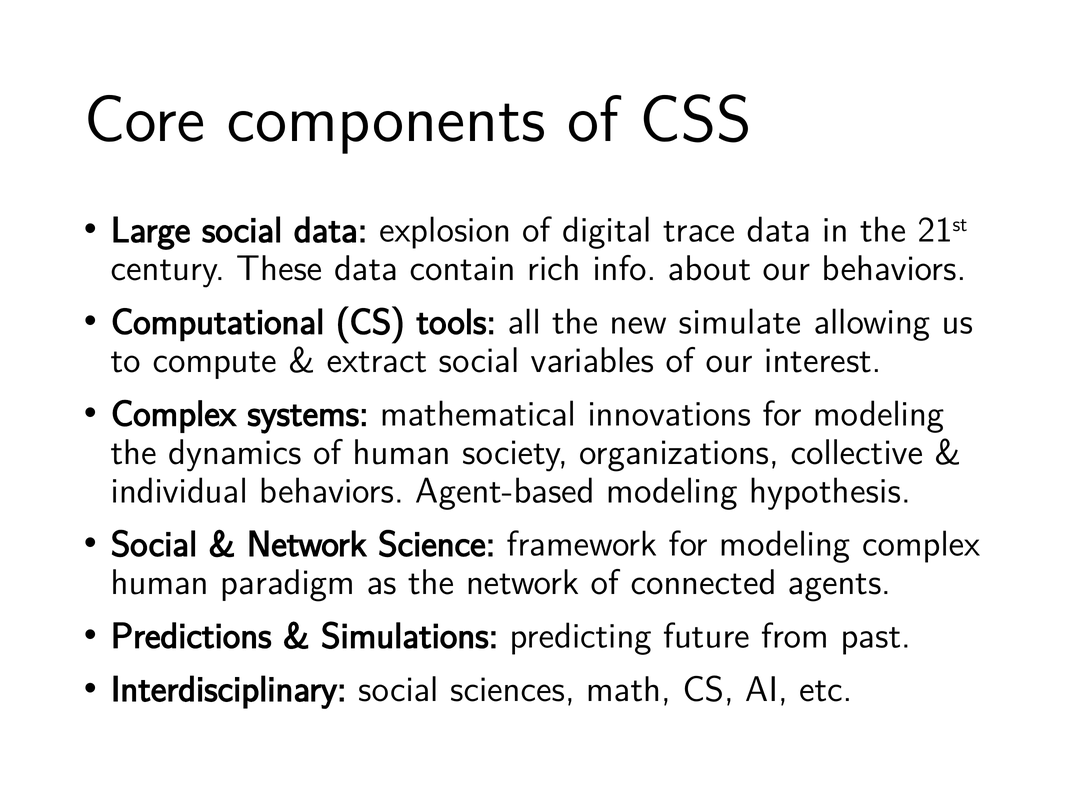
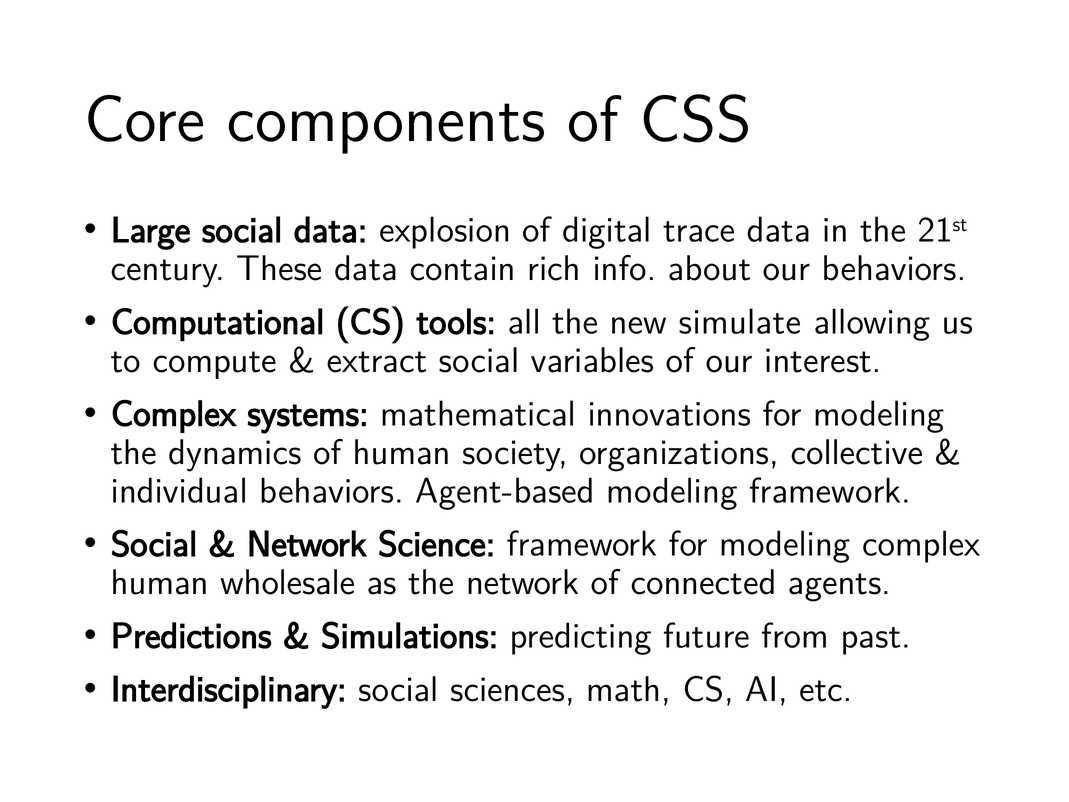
modeling hypothesis: hypothesis -> framework
paradigm: paradigm -> wholesale
